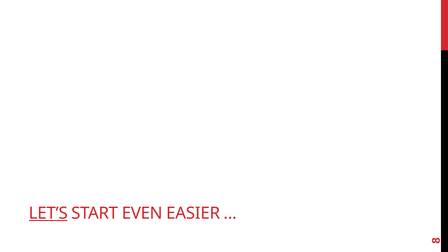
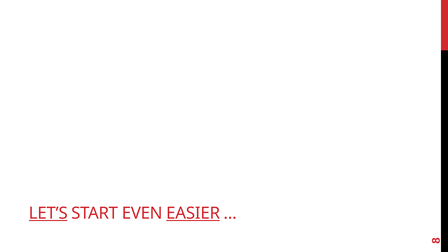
EASIER underline: none -> present
